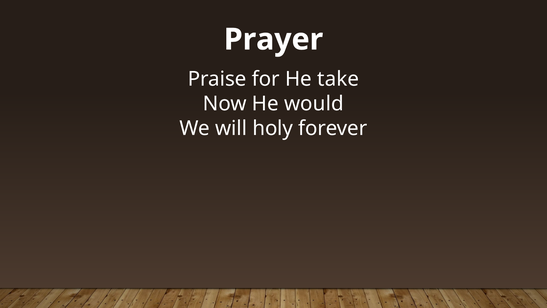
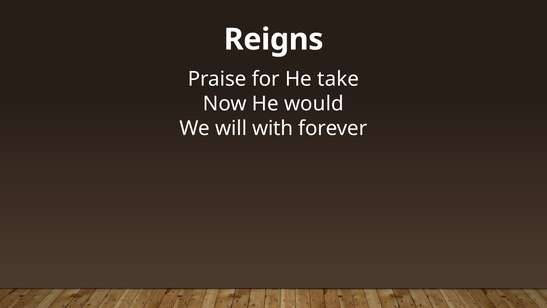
Prayer: Prayer -> Reigns
holy: holy -> with
